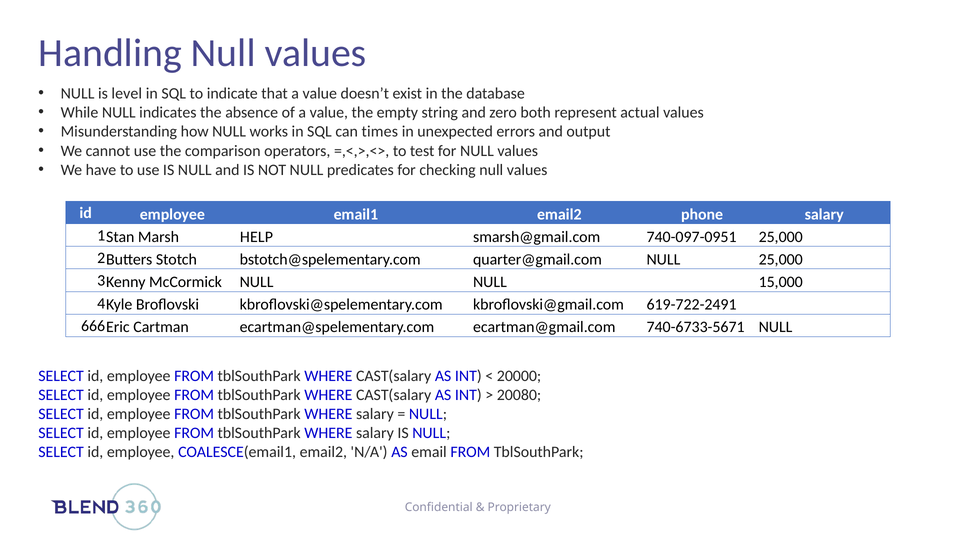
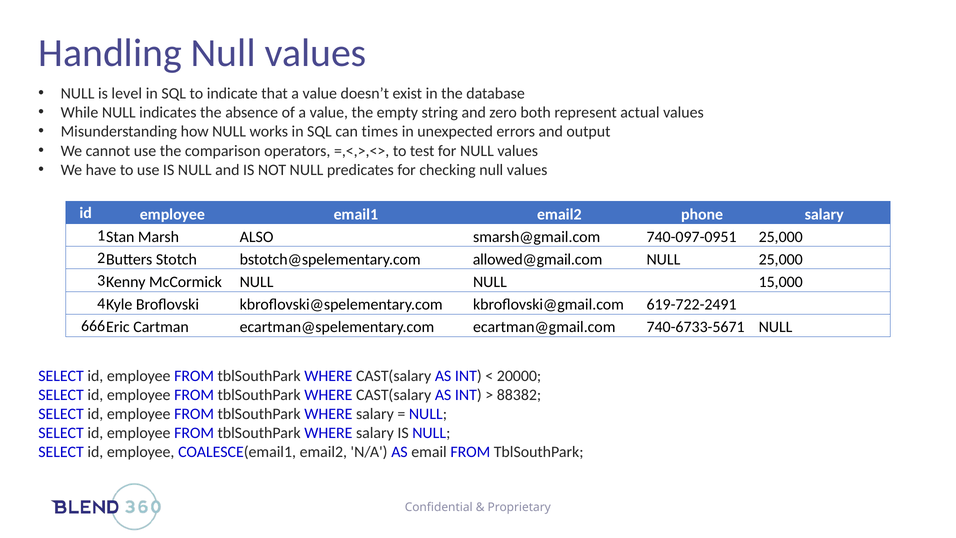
HELP: HELP -> ALSO
quarter@gmail.com: quarter@gmail.com -> allowed@gmail.com
20080: 20080 -> 88382
